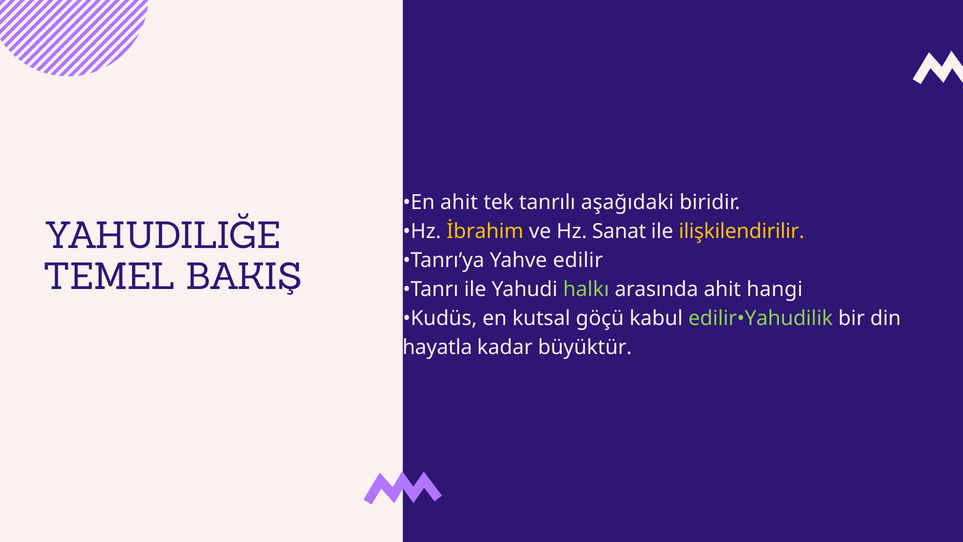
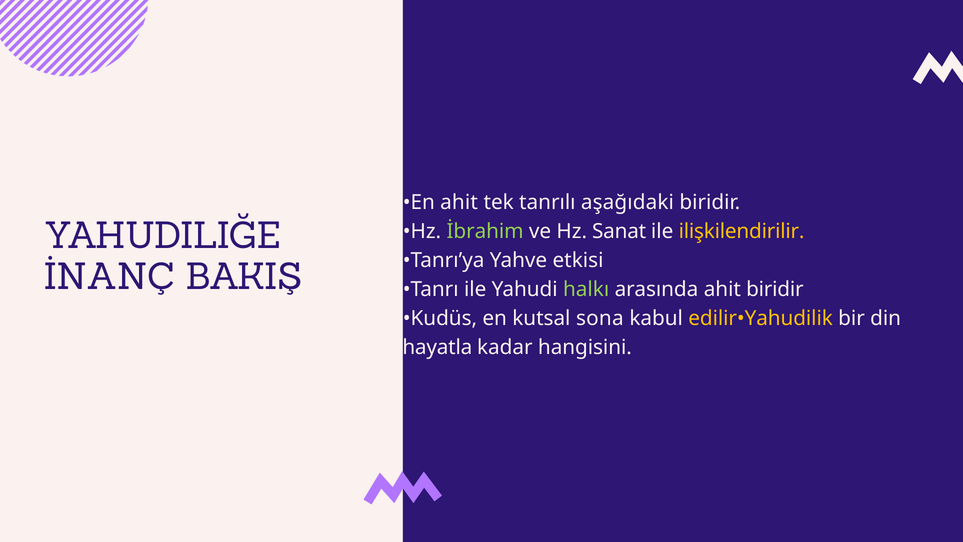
İbrahim colour: yellow -> light green
edilir: edilir -> etkisi
TEMEL: TEMEL -> İNANÇ
ahit hangi: hangi -> biridir
göçü: göçü -> sona
edilir•Yahudilik colour: light green -> yellow
büyüktür: büyüktür -> hangisini
